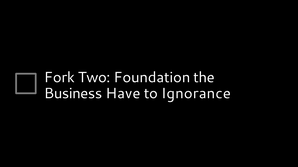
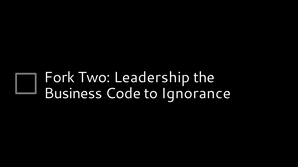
Foundation: Foundation -> Leadership
Have: Have -> Code
